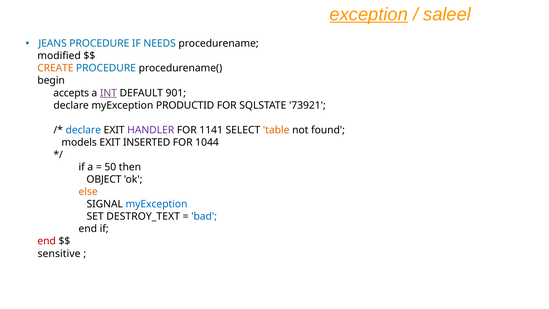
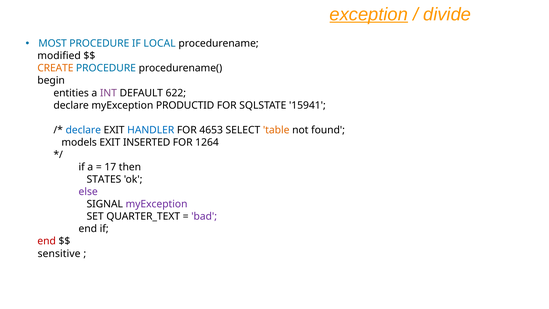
saleel: saleel -> divide
JEANS: JEANS -> MOST
NEEDS: NEEDS -> LOCAL
accepts: accepts -> entities
INT underline: present -> none
901: 901 -> 622
73921: 73921 -> 15941
HANDLER colour: purple -> blue
1141: 1141 -> 4653
1044: 1044 -> 1264
50: 50 -> 17
OBJECT: OBJECT -> STATES
else colour: orange -> purple
myException at (157, 204) colour: blue -> purple
DESTROY_TEXT: DESTROY_TEXT -> QUARTER_TEXT
bad colour: blue -> purple
